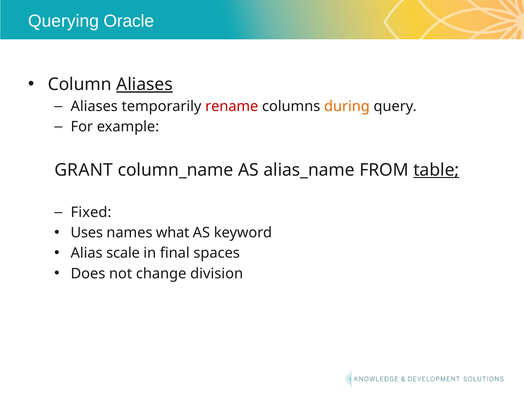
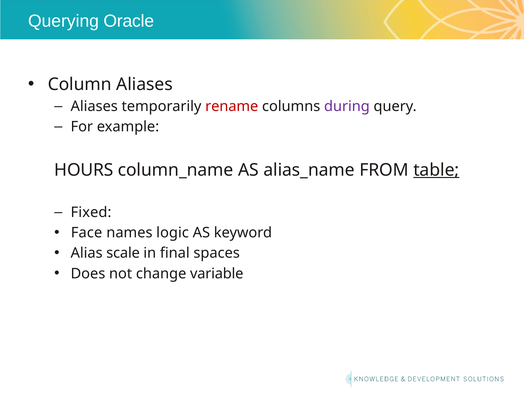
Aliases at (145, 84) underline: present -> none
during colour: orange -> purple
GRANT: GRANT -> HOURS
Uses: Uses -> Face
what: what -> logic
division: division -> variable
